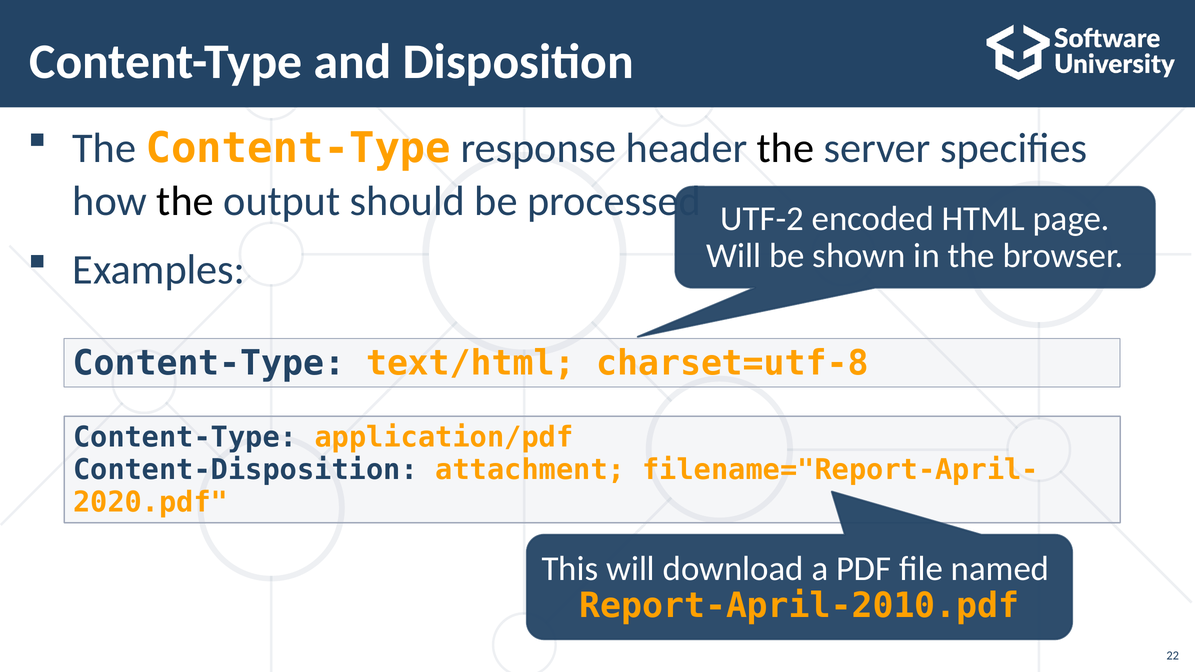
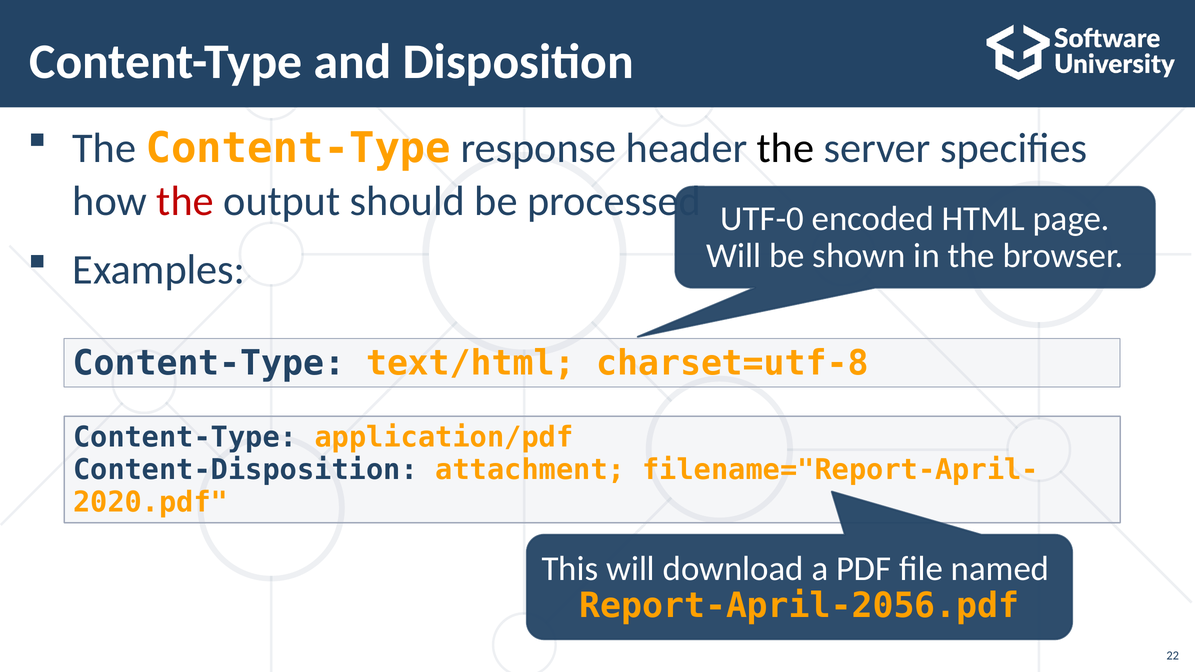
the at (185, 201) colour: black -> red
UTF-2: UTF-2 -> UTF-0
Report-April-2010.pdf: Report-April-2010.pdf -> Report-April-2056.pdf
